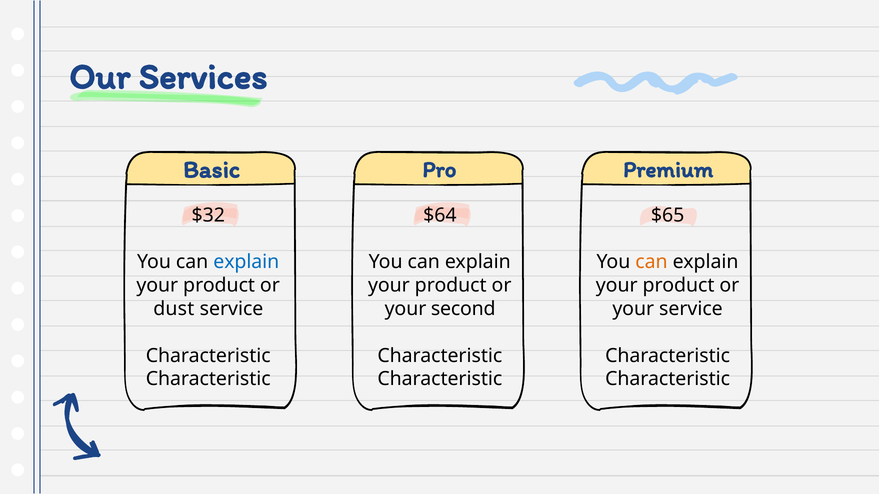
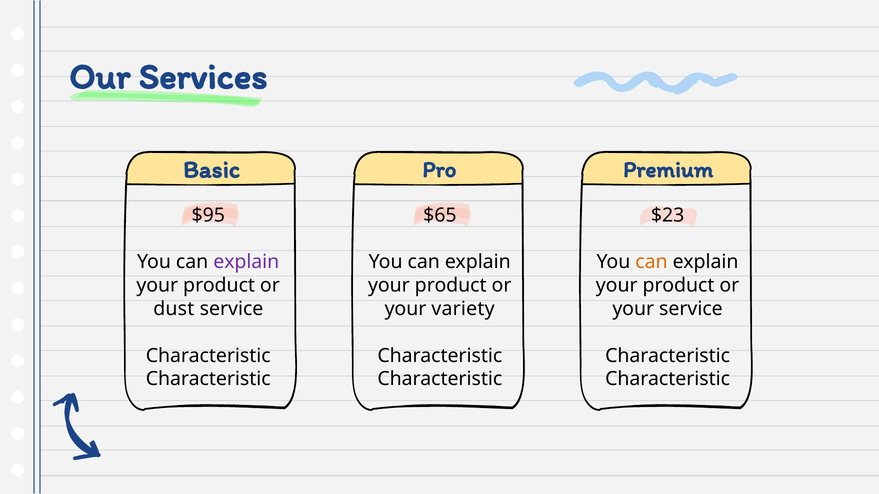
$32: $32 -> $95
$64: $64 -> $65
$65: $65 -> $23
explain at (246, 262) colour: blue -> purple
second: second -> variety
